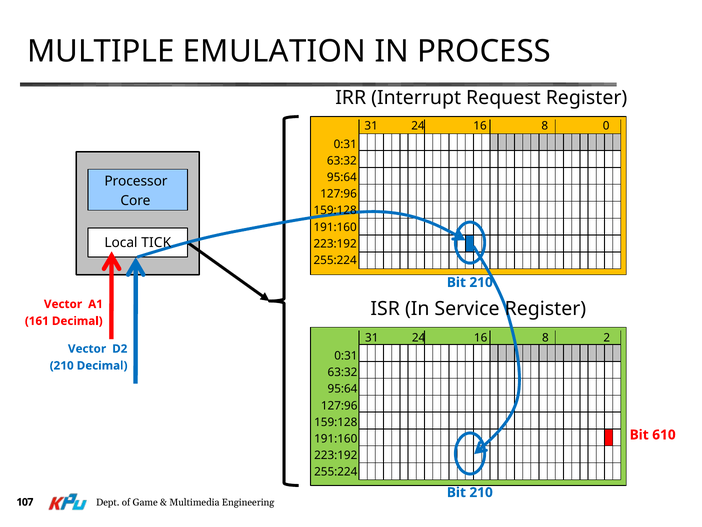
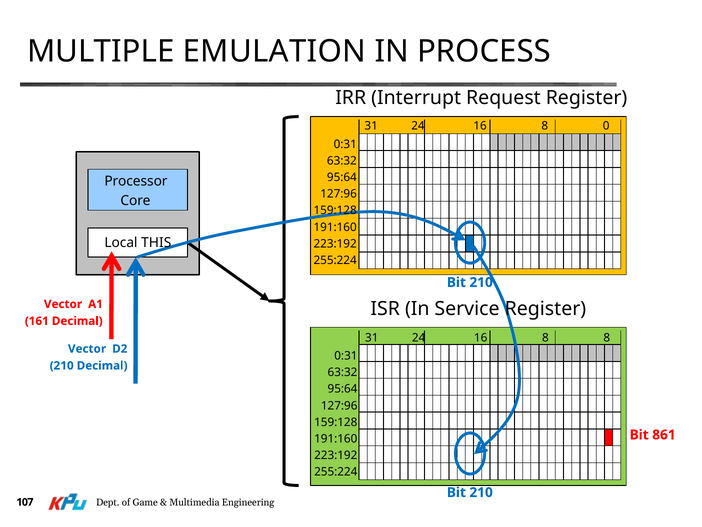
TICK: TICK -> THIS
8 2: 2 -> 8
610: 610 -> 861
